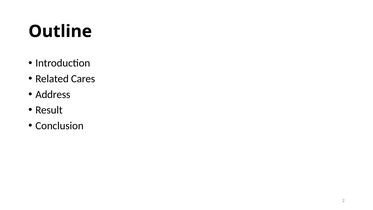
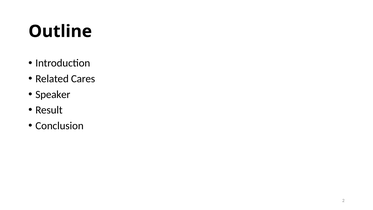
Address: Address -> Speaker
